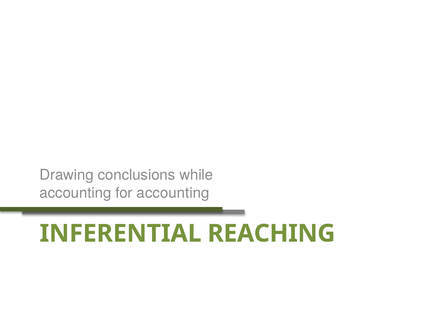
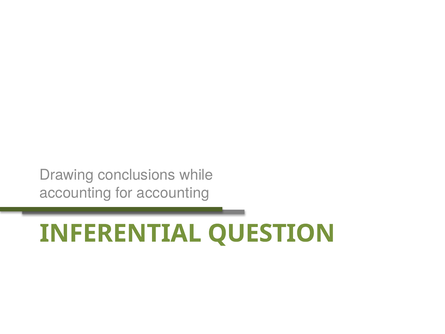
REACHING: REACHING -> QUESTION
